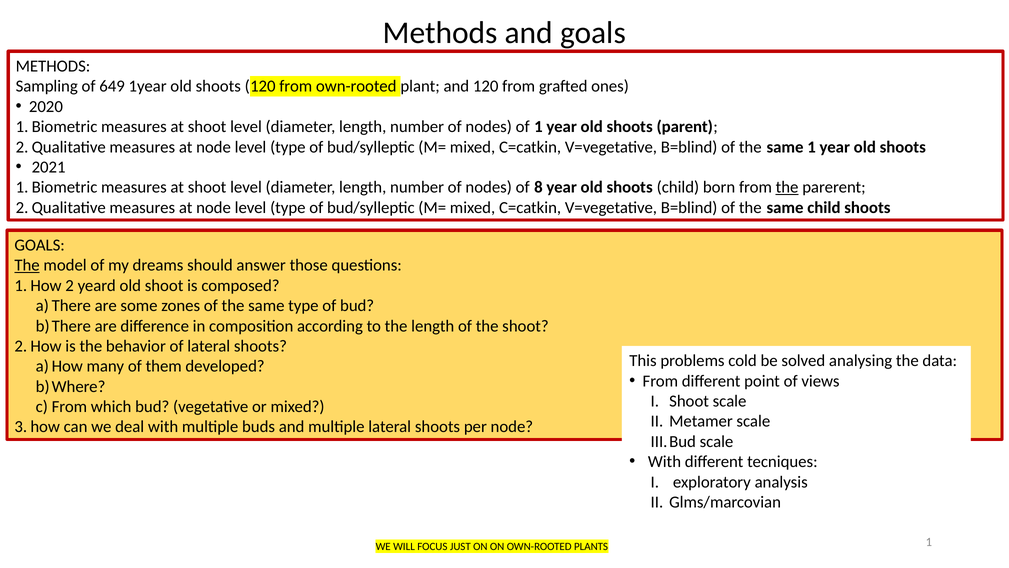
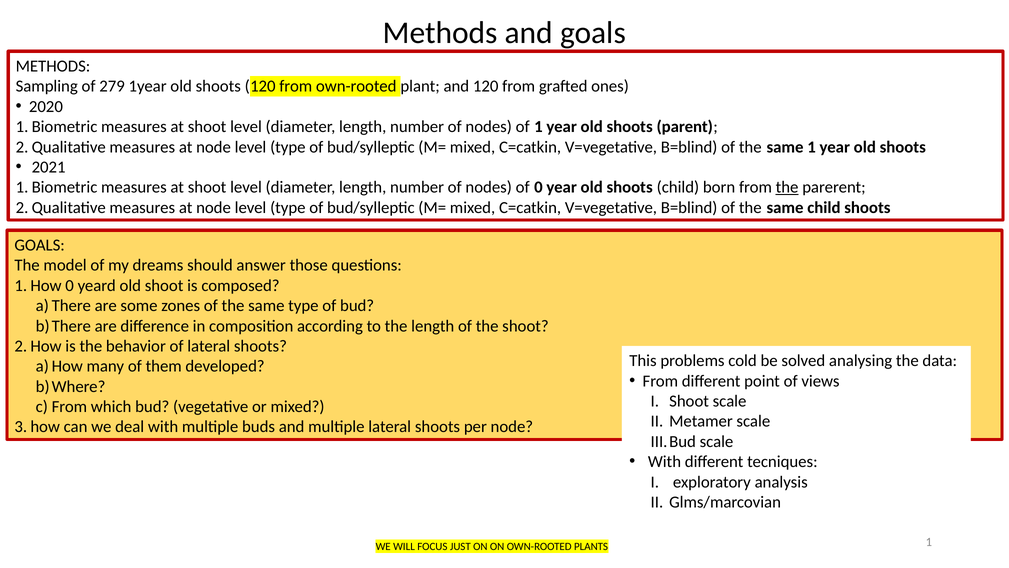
649: 649 -> 279
of 8: 8 -> 0
The at (27, 265) underline: present -> none
2 at (70, 285): 2 -> 0
